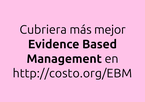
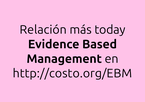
Cubriera: Cubriera -> Relación
mejor: mejor -> today
